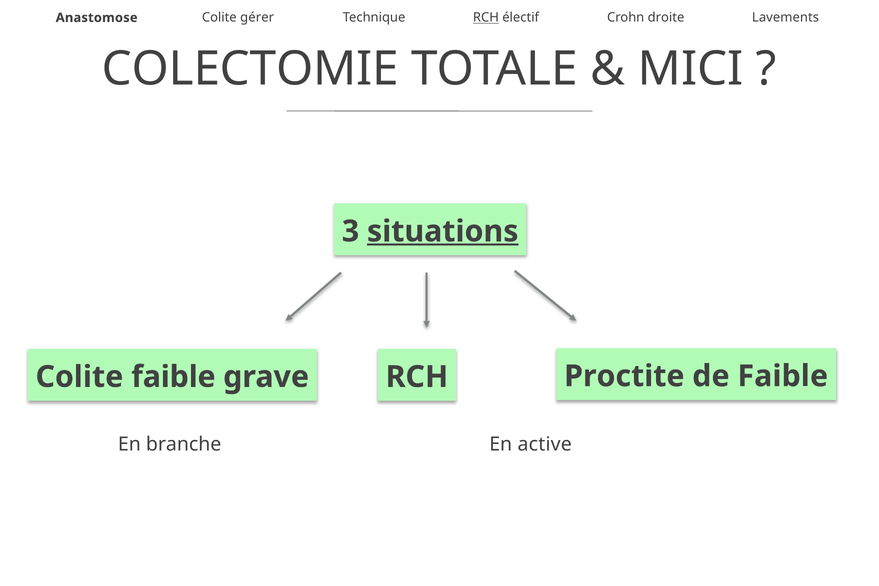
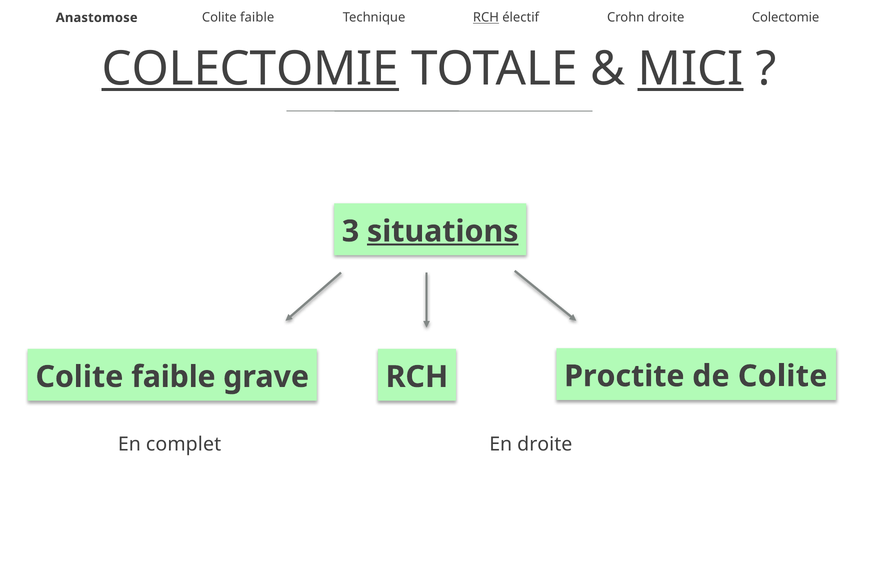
gérer at (257, 18): gérer -> faible
électif Lavements: Lavements -> Colectomie
COLECTOMIE at (250, 69) underline: none -> present
MICI underline: none -> present
de Faible: Faible -> Colite
branche: branche -> complet
En active: active -> droite
